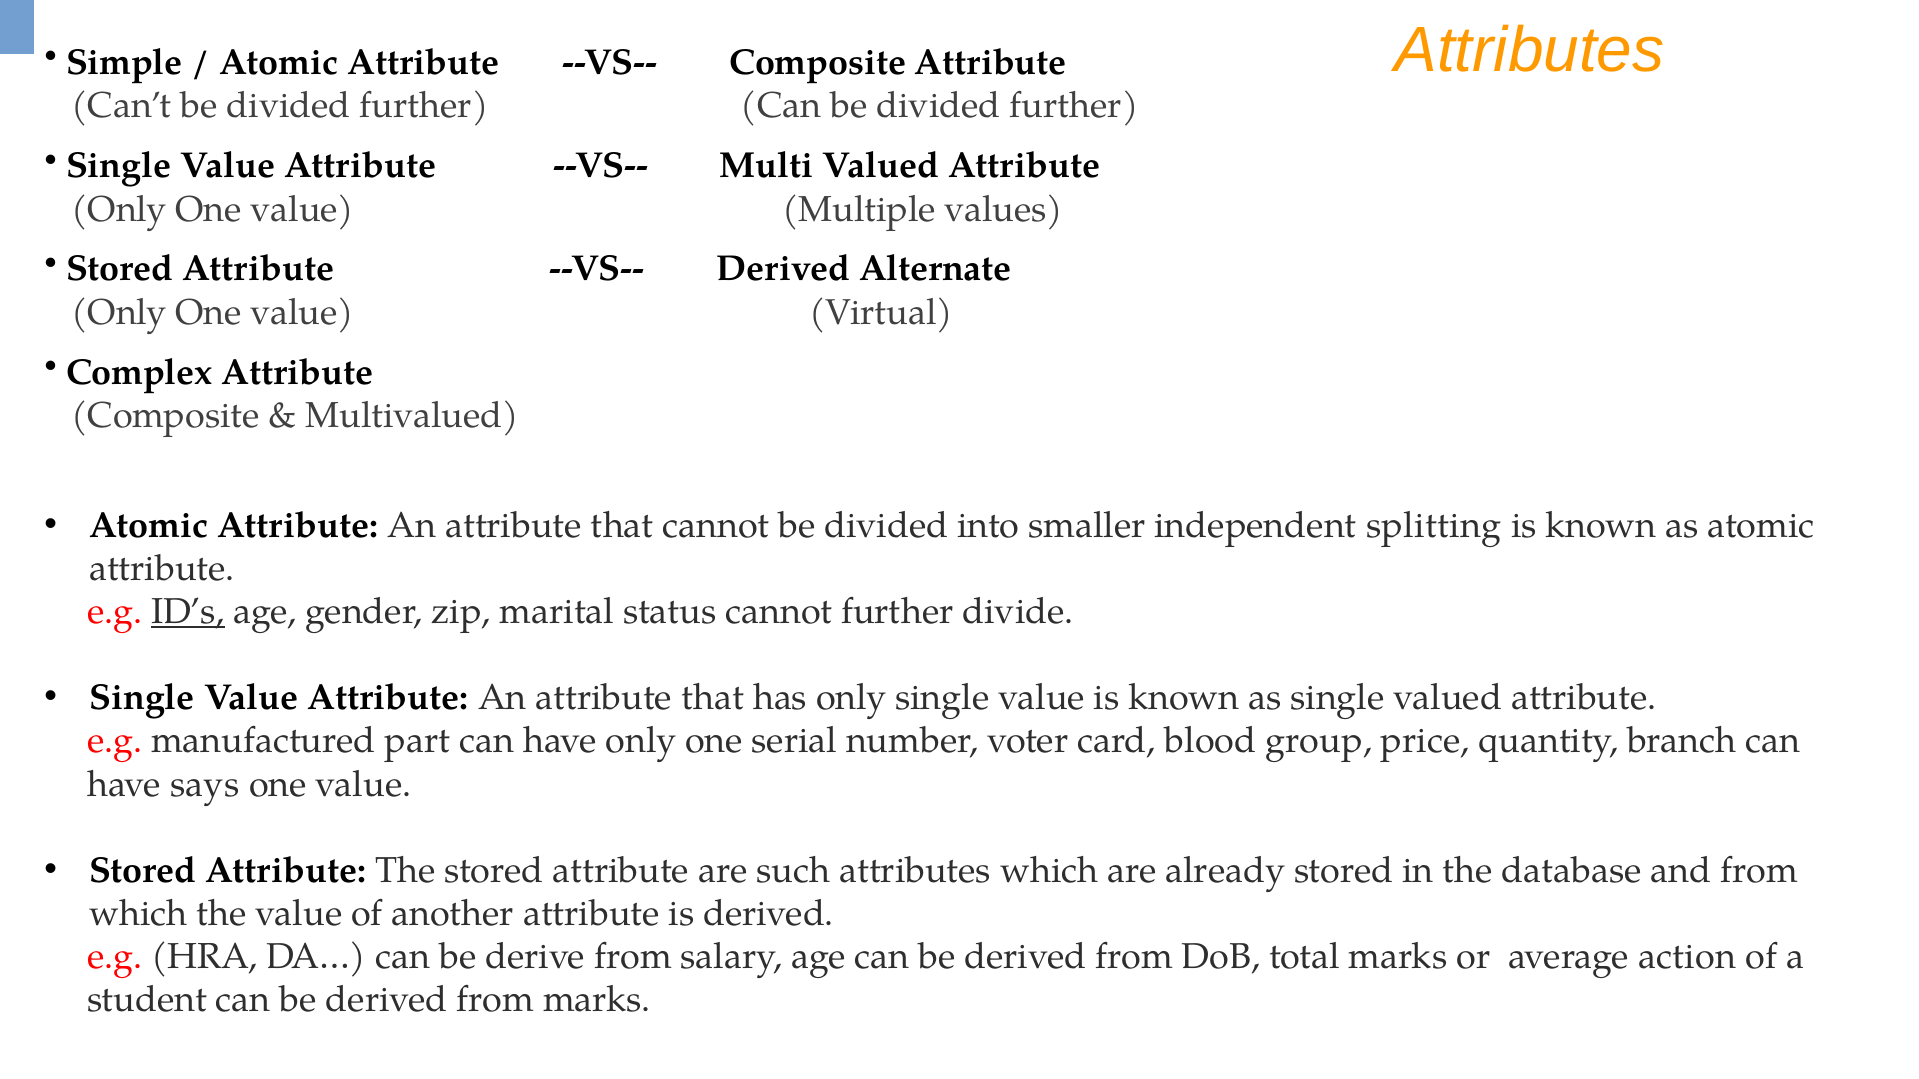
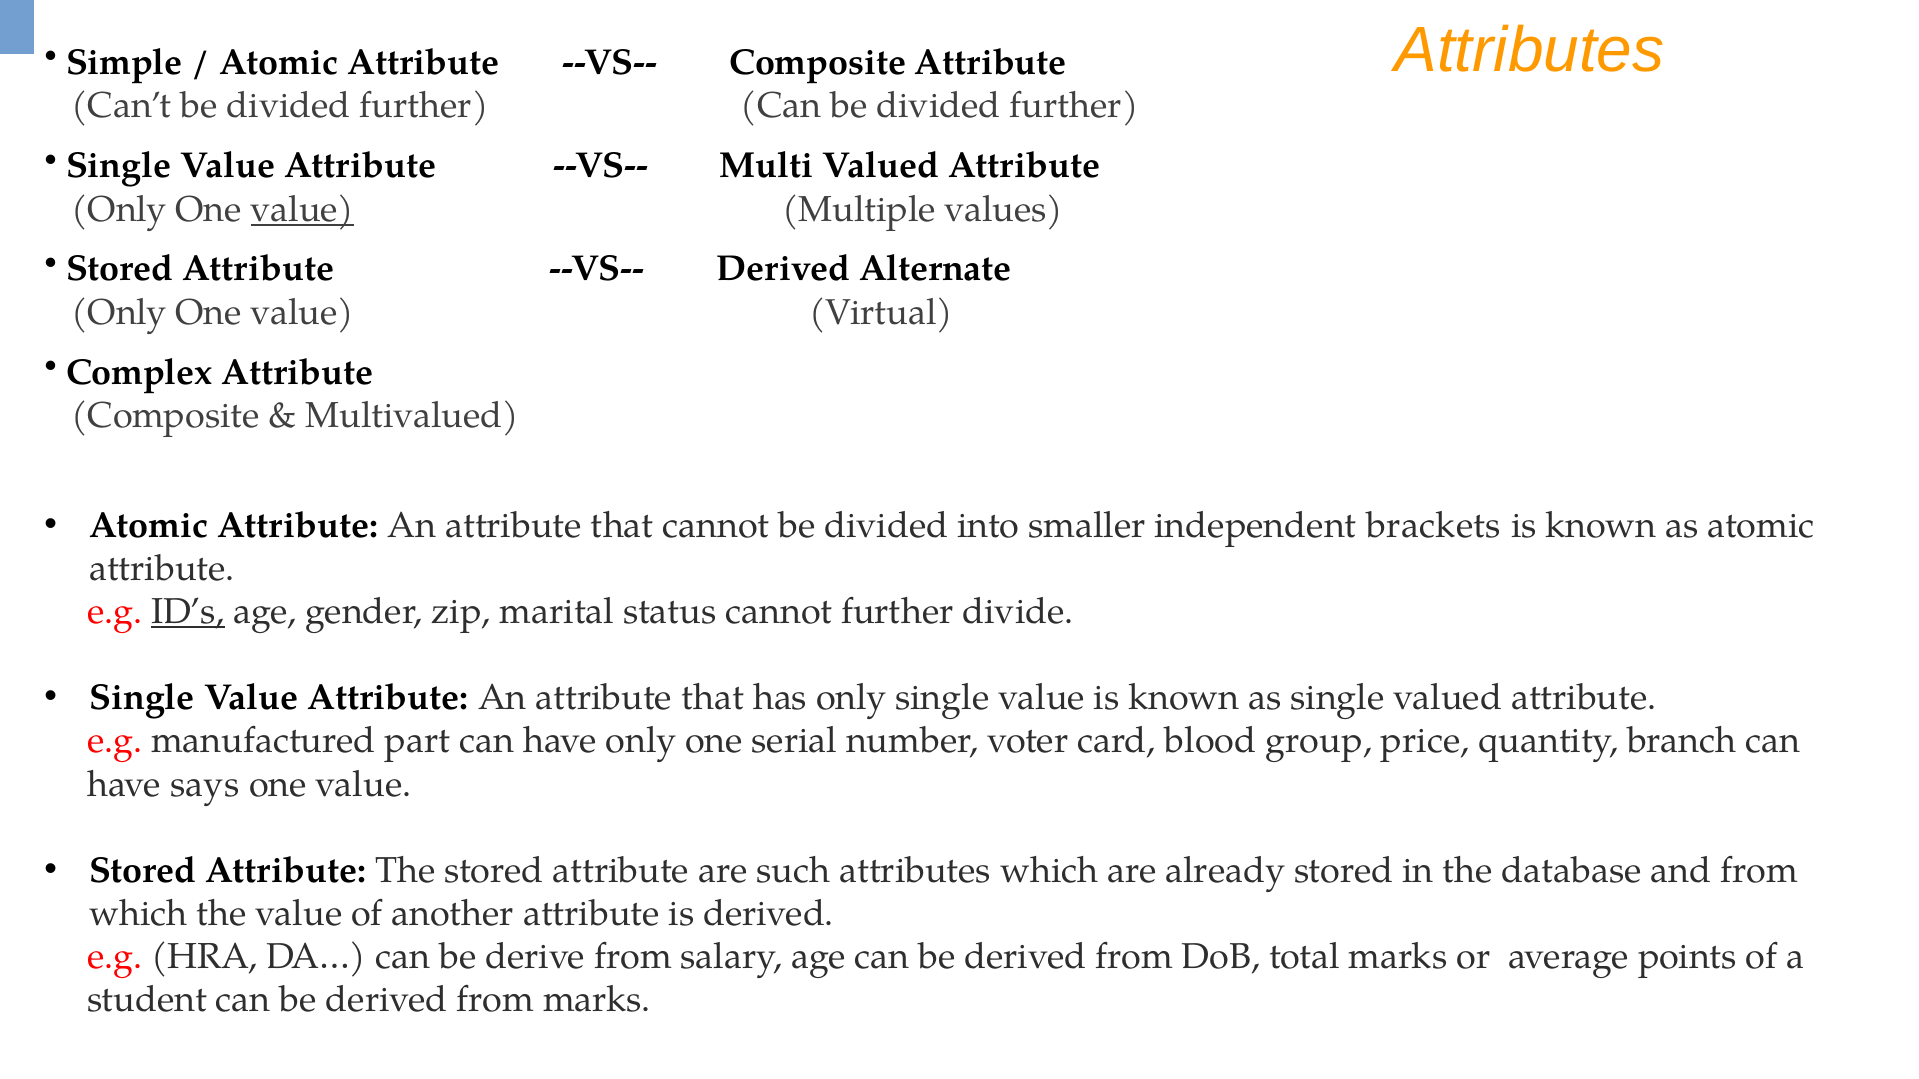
value at (302, 209) underline: none -> present
splitting: splitting -> brackets
action: action -> points
